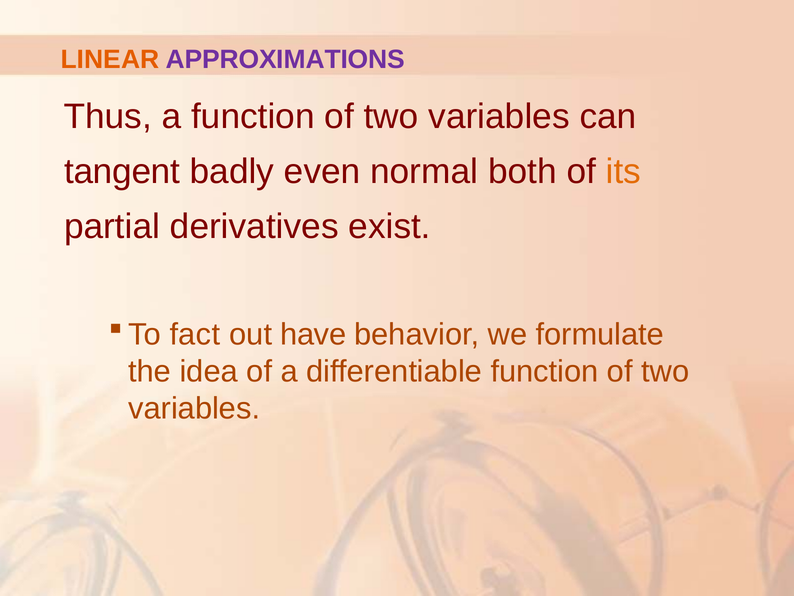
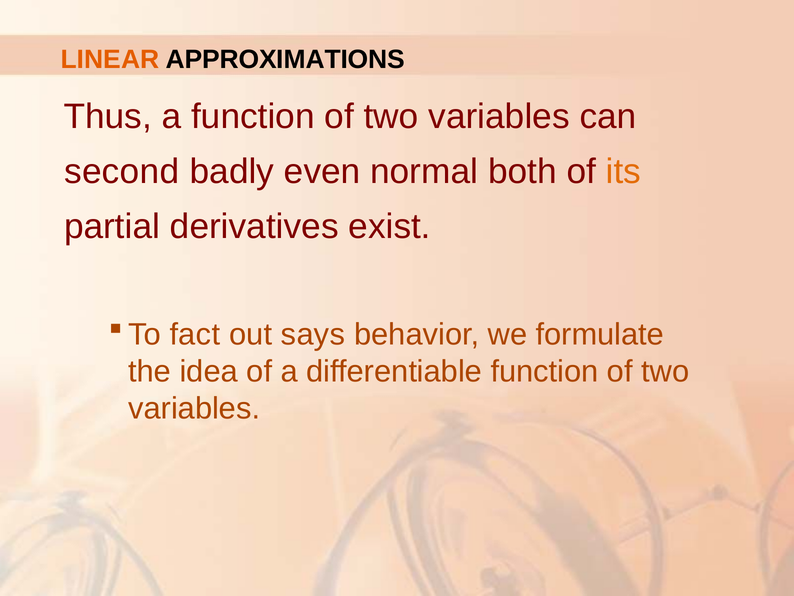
APPROXIMATIONS colour: purple -> black
tangent: tangent -> second
have: have -> says
